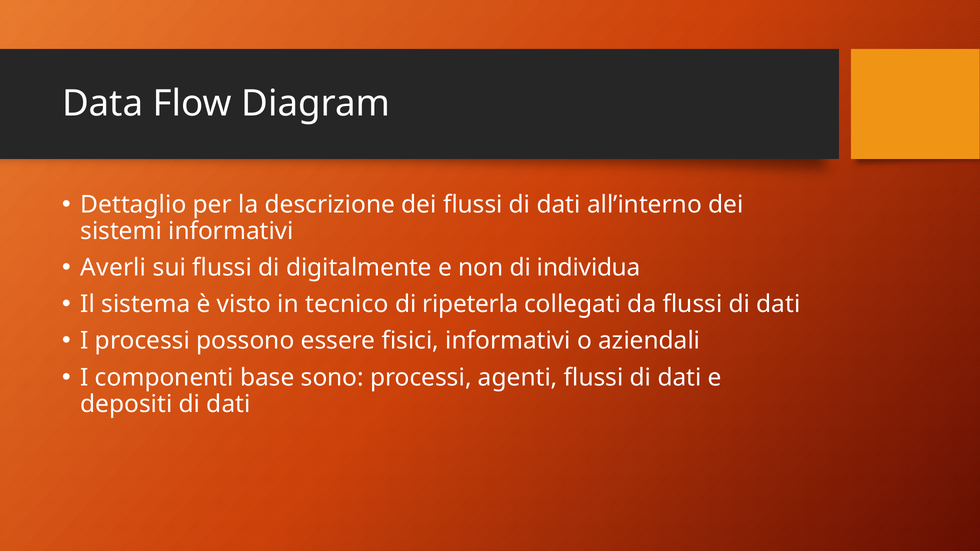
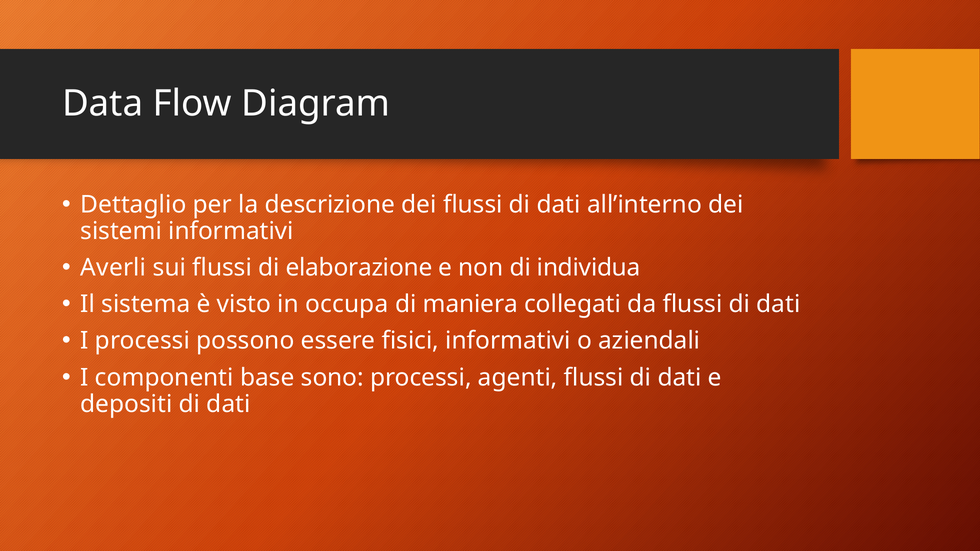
digitalmente: digitalmente -> elaborazione
tecnico: tecnico -> occupa
ripeterla: ripeterla -> maniera
